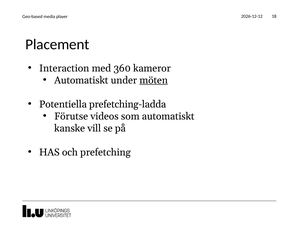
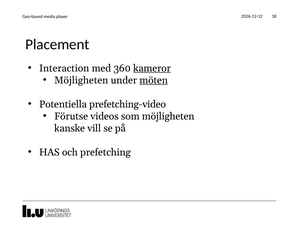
kameror underline: none -> present
Automatiskt at (81, 80): Automatiskt -> Möjligheten
prefetching-ladda: prefetching-ladda -> prefetching-video
som automatiskt: automatiskt -> möjligheten
